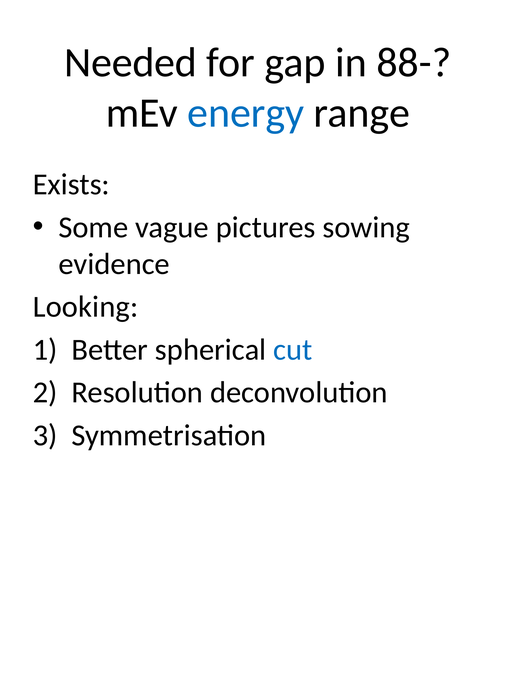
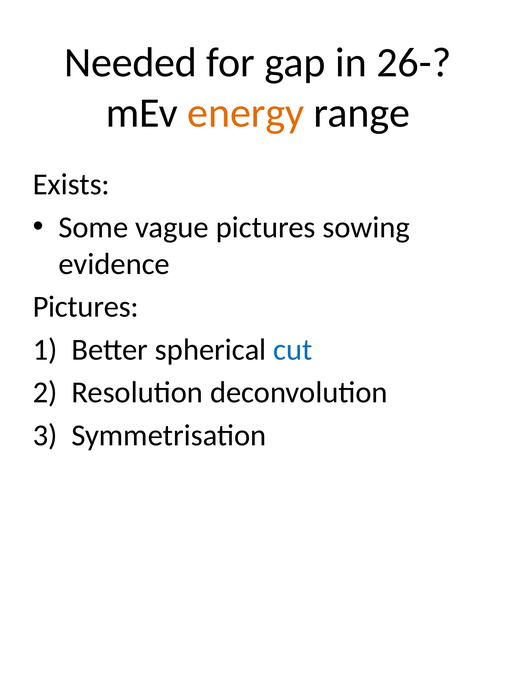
88-: 88- -> 26-
energy colour: blue -> orange
Looking at (85, 307): Looking -> Pictures
